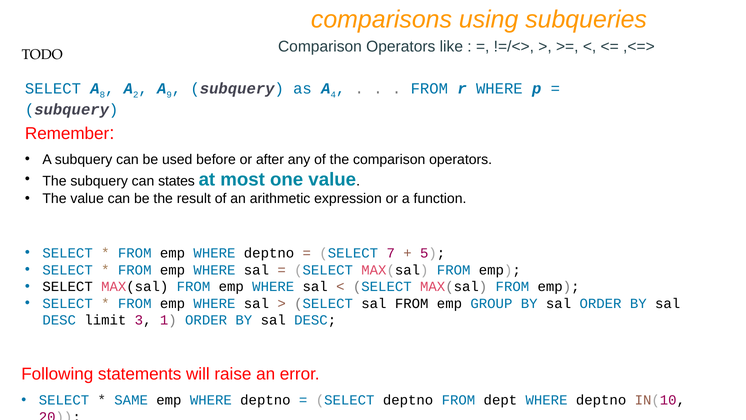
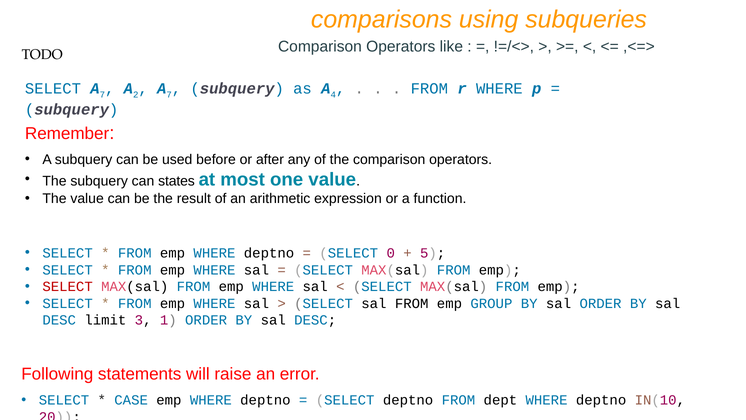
SELECT A 8: 8 -> 7
9 at (169, 95): 9 -> 7
7: 7 -> 0
SELECT at (68, 286) colour: black -> red
SAME: SAME -> CASE
